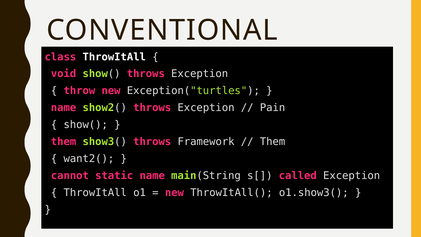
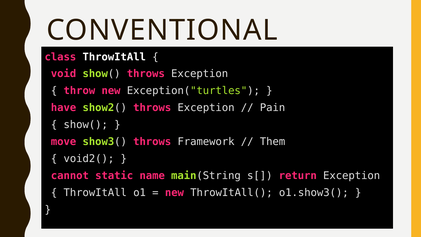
name at (64, 108): name -> have
them at (64, 142): them -> move
want2(: want2( -> void2(
called: called -> return
